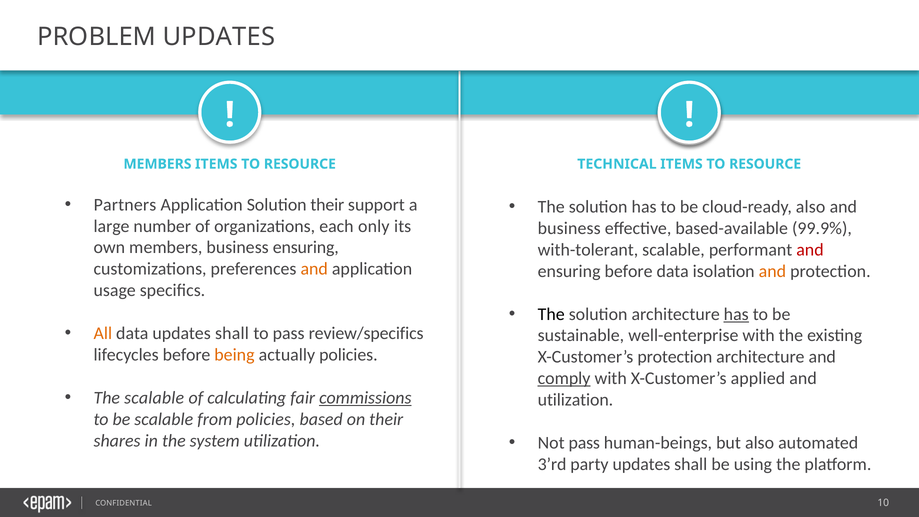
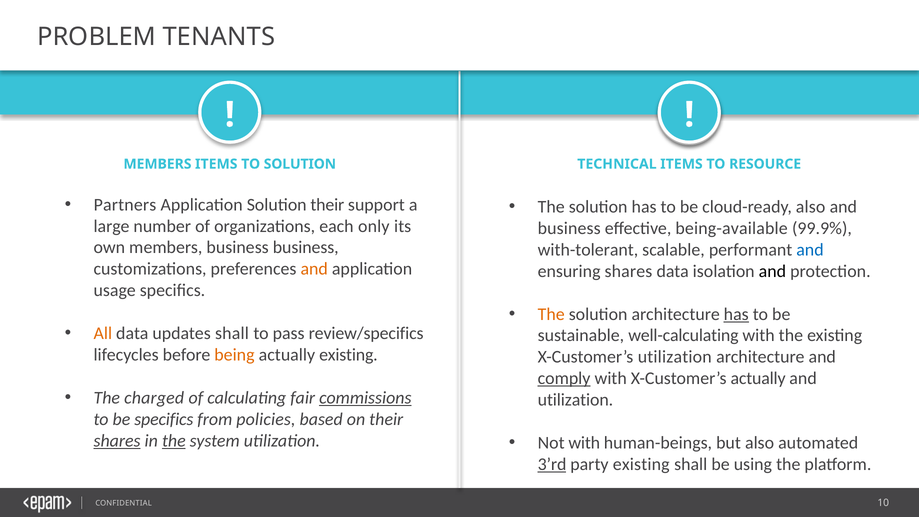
PROBLEM UPDATES: UPDATES -> TENANTS
RESOURCE at (300, 164): RESOURCE -> SOLUTION
based-available: based-available -> being-available
business ensuring: ensuring -> business
and at (810, 250) colour: red -> blue
ensuring before: before -> shares
and at (772, 271) colour: orange -> black
The at (551, 314) colour: black -> orange
well-enterprise: well-enterprise -> well-calculating
actually policies: policies -> existing
X-Customer’s protection: protection -> utilization
X-Customer’s applied: applied -> actually
The scalable: scalable -> charged
be scalable: scalable -> specifics
shares at (117, 441) underline: none -> present
the at (174, 441) underline: none -> present
Not pass: pass -> with
3’rd underline: none -> present
party updates: updates -> existing
